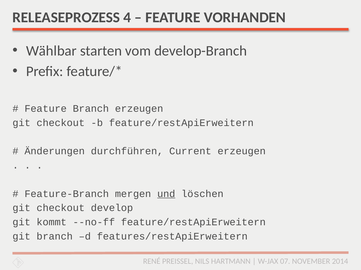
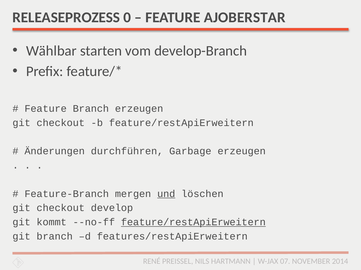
4: 4 -> 0
VORHANDEN: VORHANDEN -> AJOBERSTAR
Current: Current -> Garbage
feature/restApiErweitern at (193, 223) underline: none -> present
